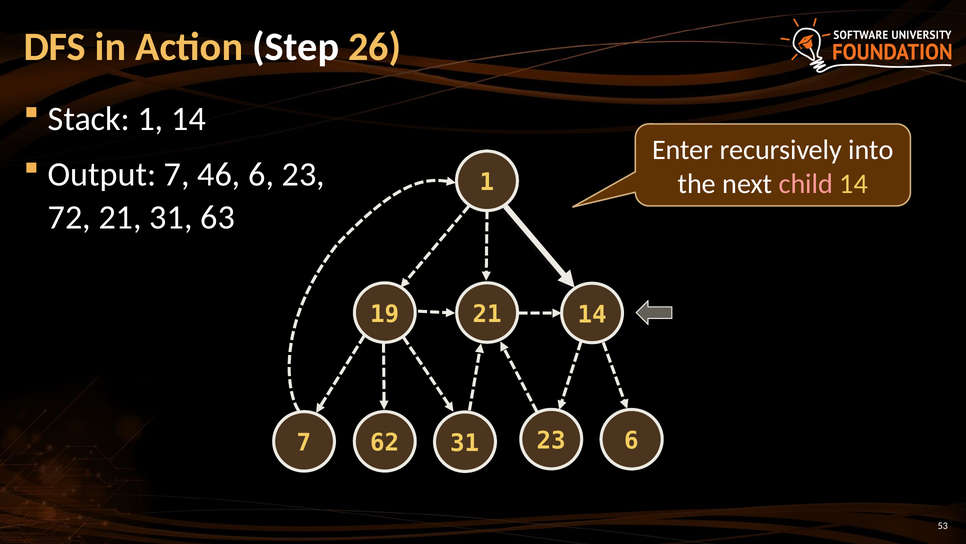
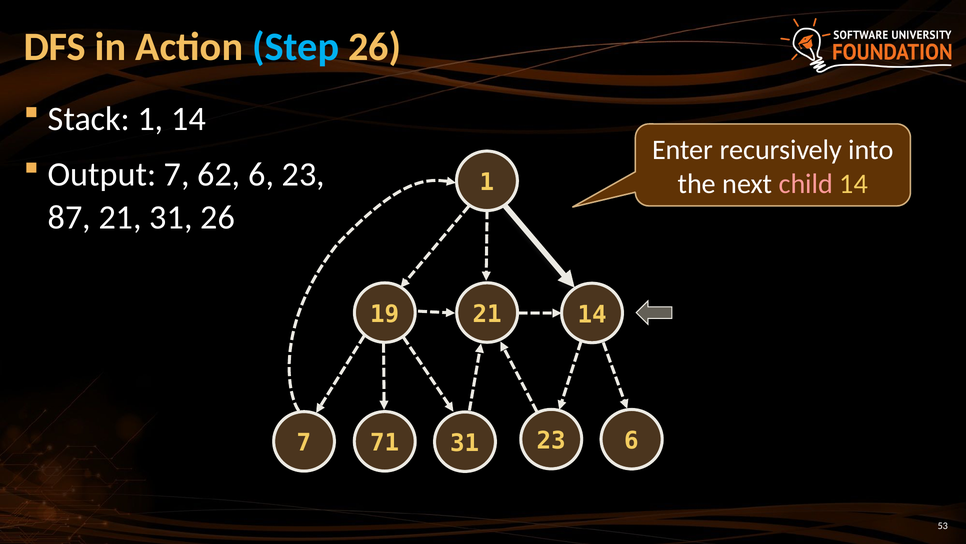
Step colour: white -> light blue
46: 46 -> 62
72: 72 -> 87
31 63: 63 -> 26
62: 62 -> 71
